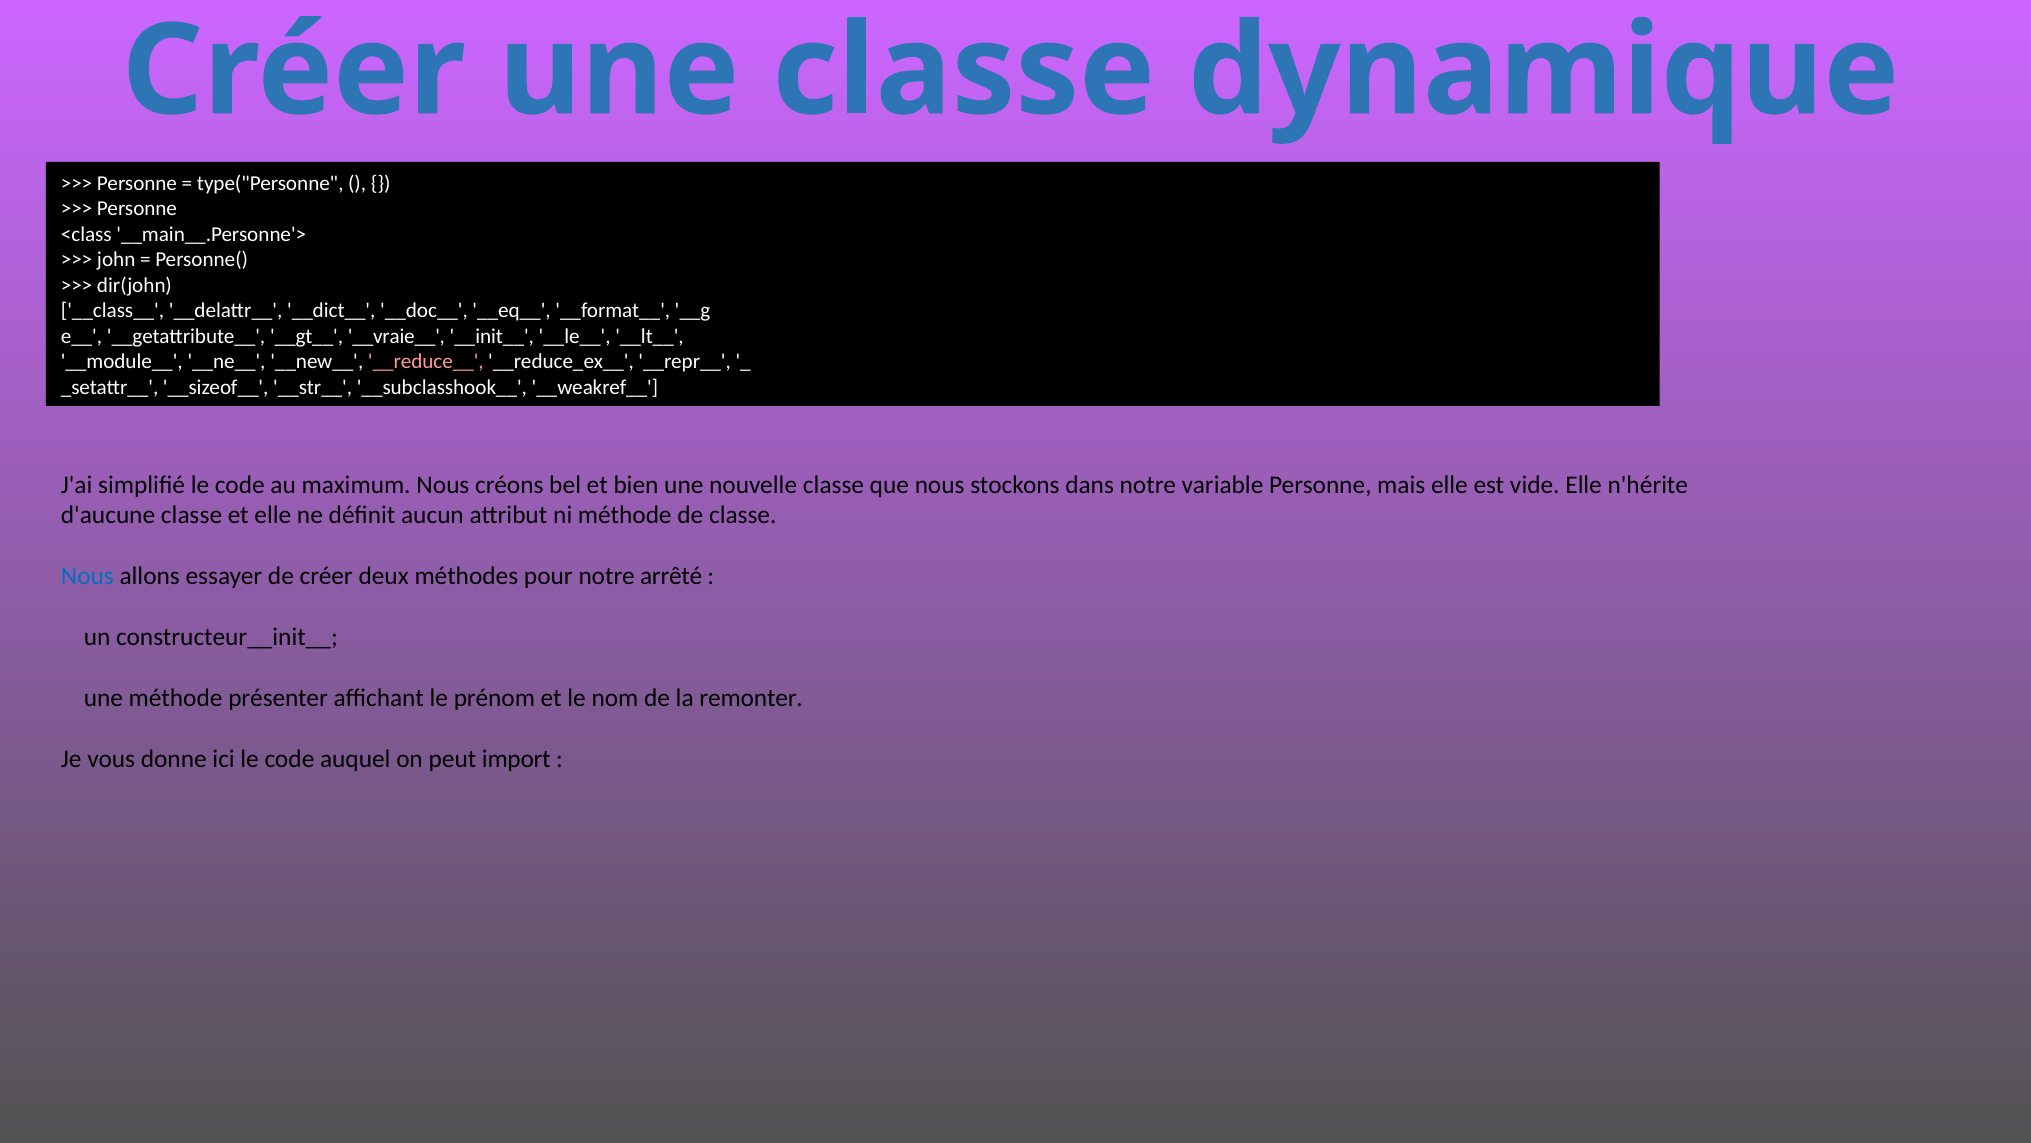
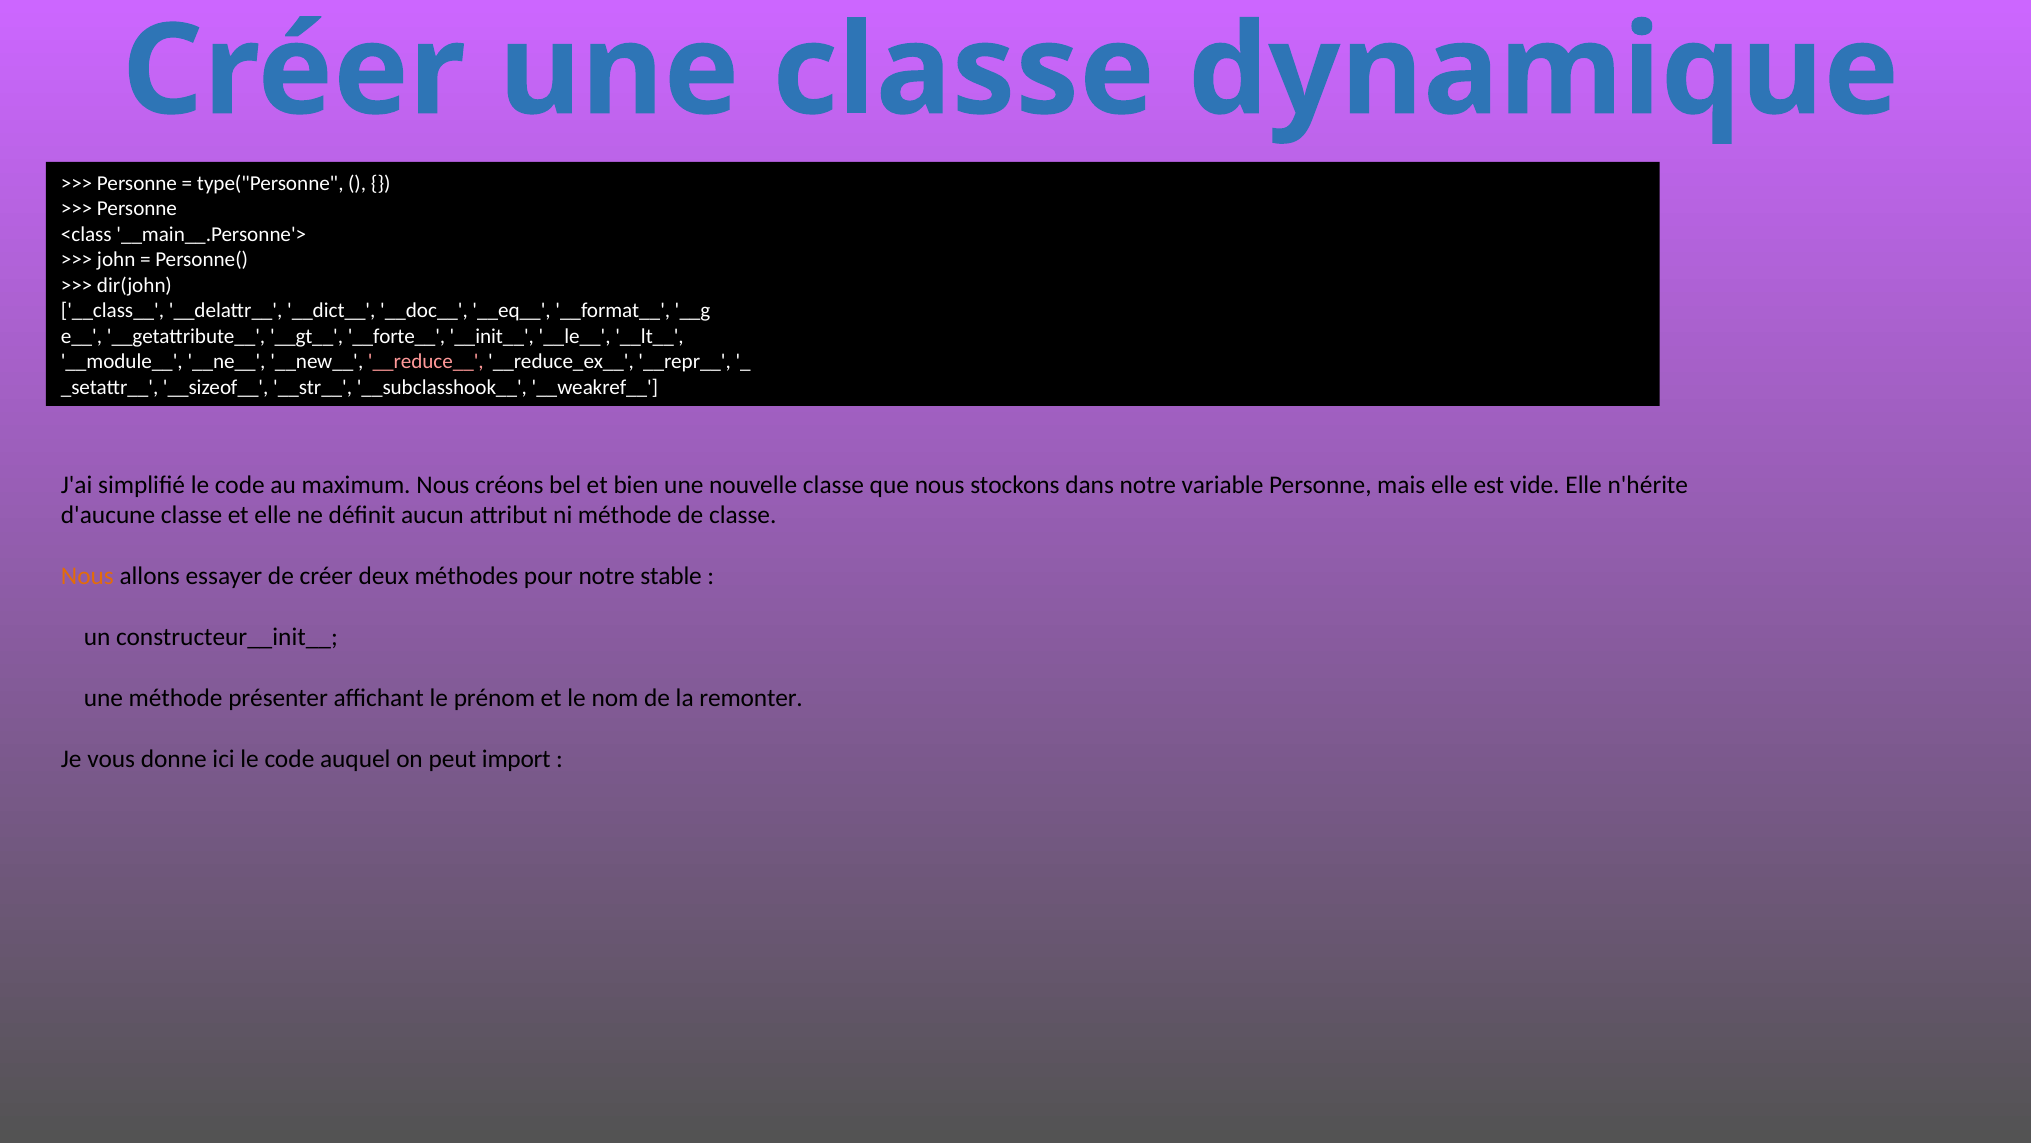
__vraie__: __vraie__ -> __forte__
Nous at (87, 576) colour: blue -> orange
arrêté: arrêté -> stable
